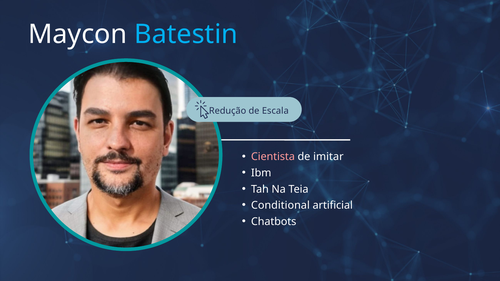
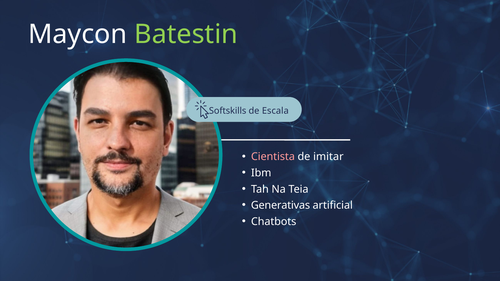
Batestin colour: light blue -> light green
Redução: Redução -> Softskills
Conditional: Conditional -> Generativas
